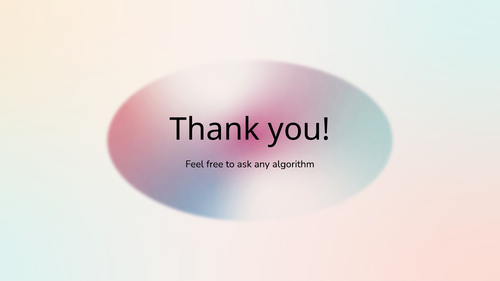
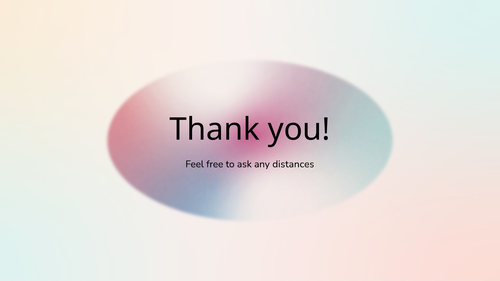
algorithm: algorithm -> distances
